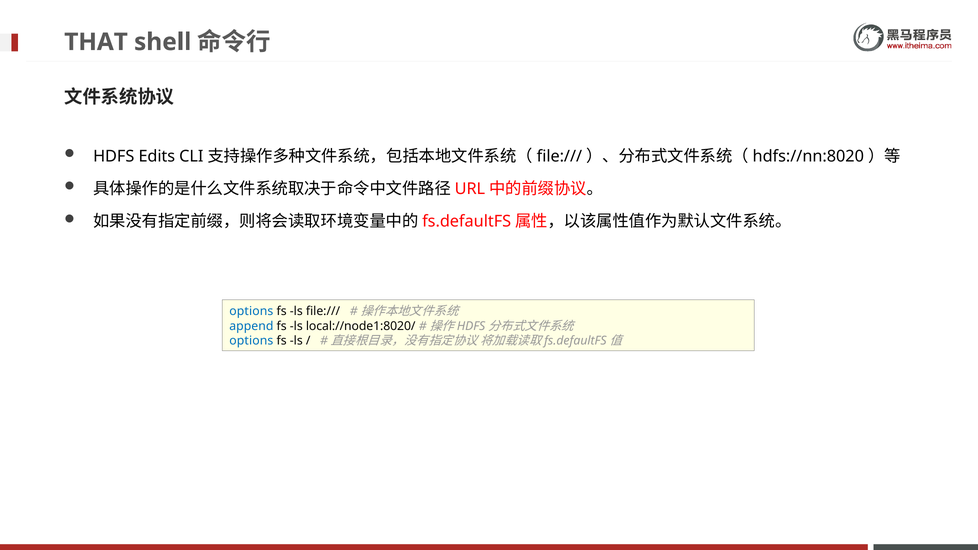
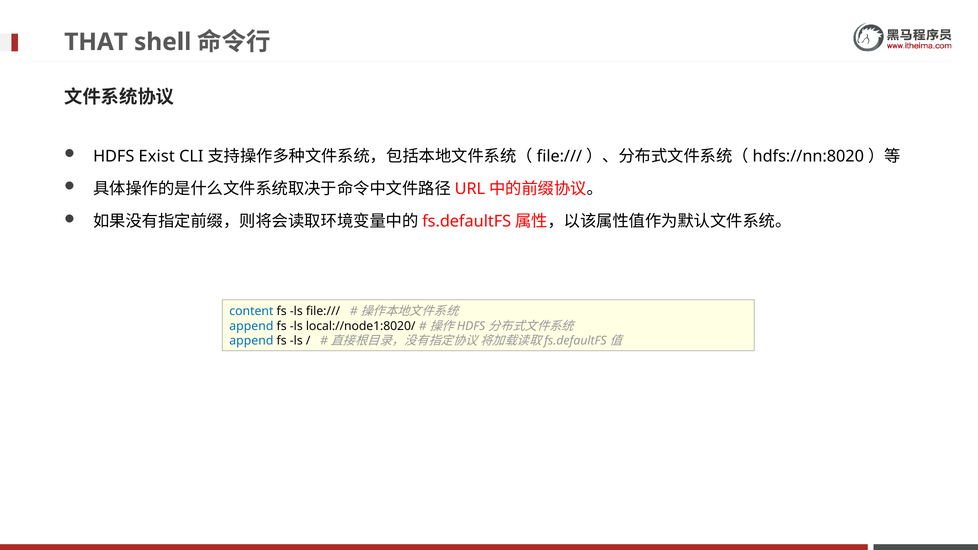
Edits: Edits -> Exist
options at (251, 312): options -> content
options at (251, 341): options -> append
